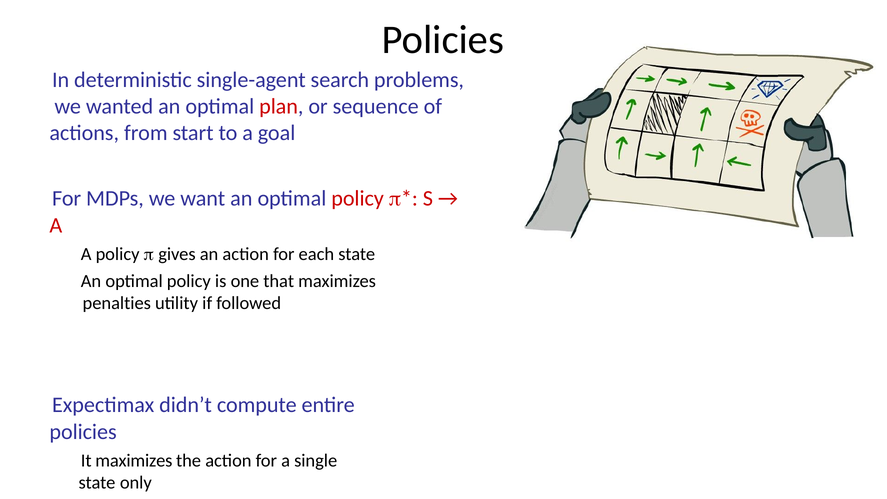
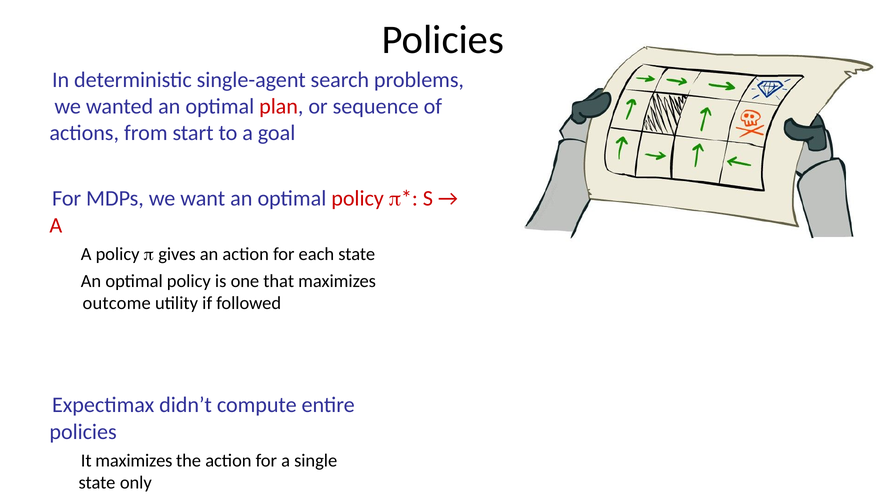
penalties: penalties -> outcome
